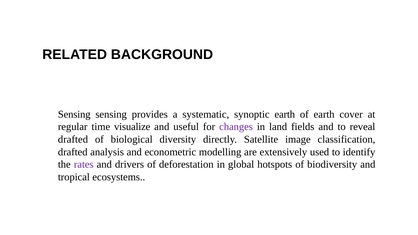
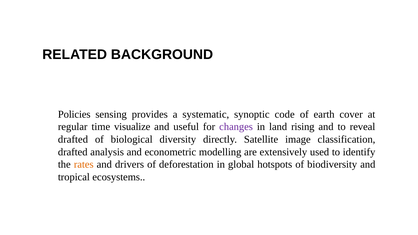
Sensing at (74, 114): Sensing -> Policies
synoptic earth: earth -> code
fields: fields -> rising
rates colour: purple -> orange
